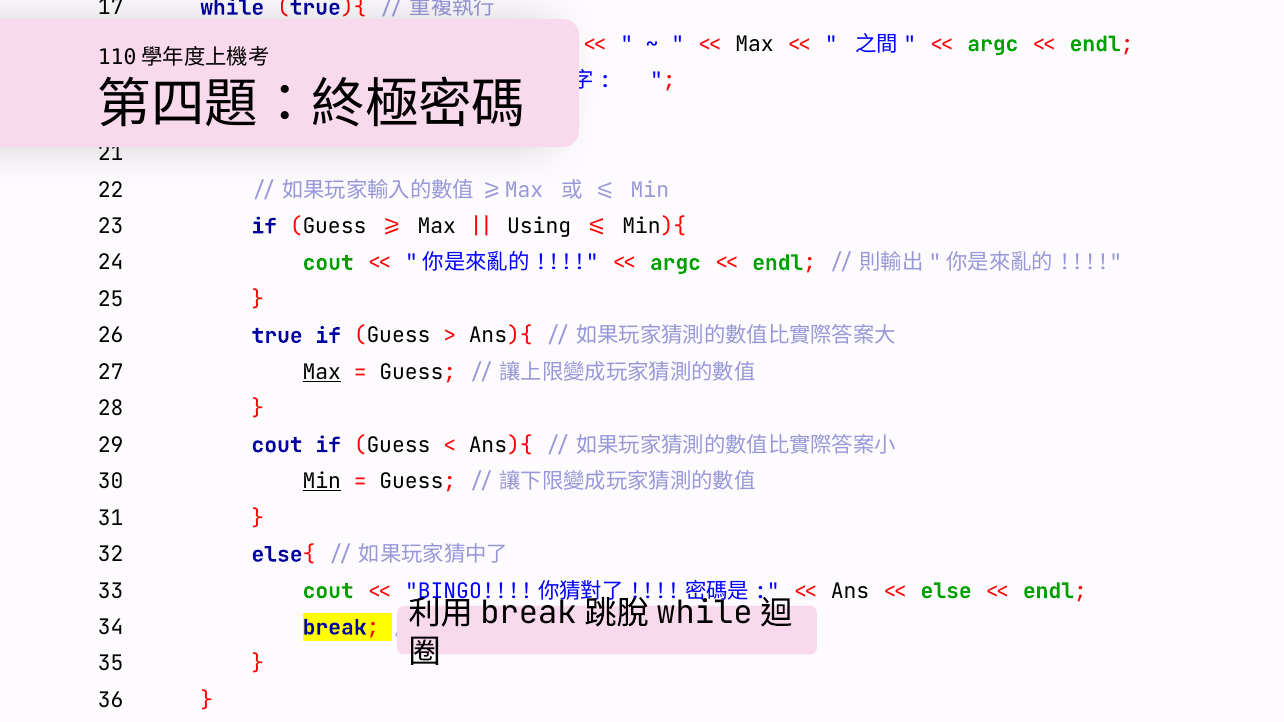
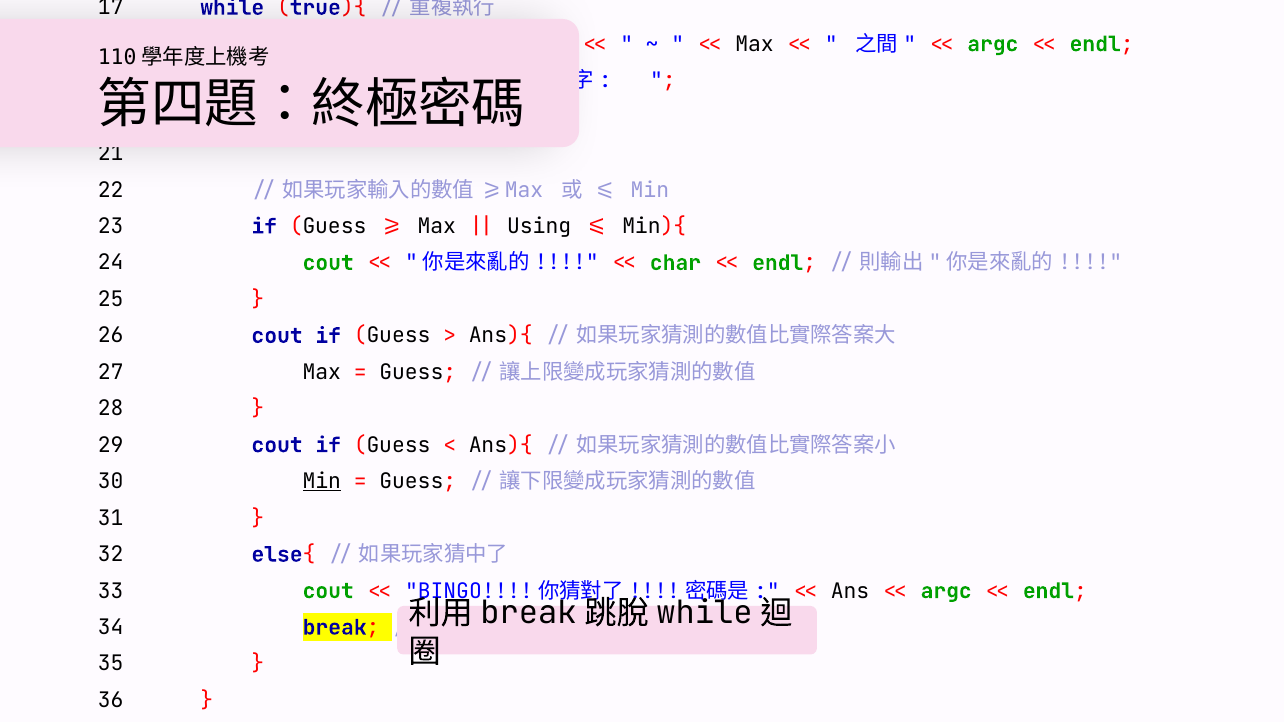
argc at (675, 263): argc -> char
26 true: true -> cout
Max at (322, 372) underline: present -> none
else at (946, 591): else -> argc
